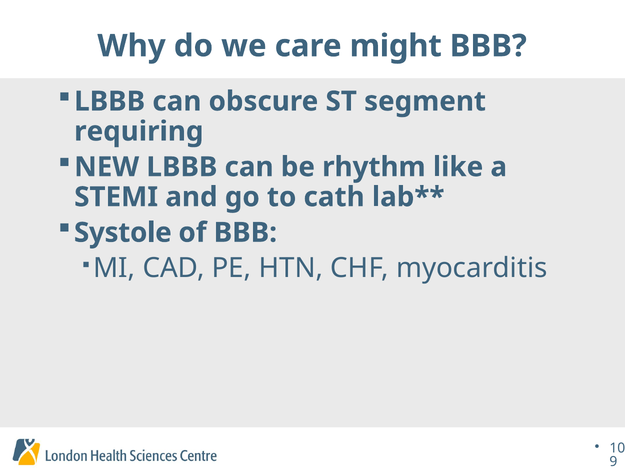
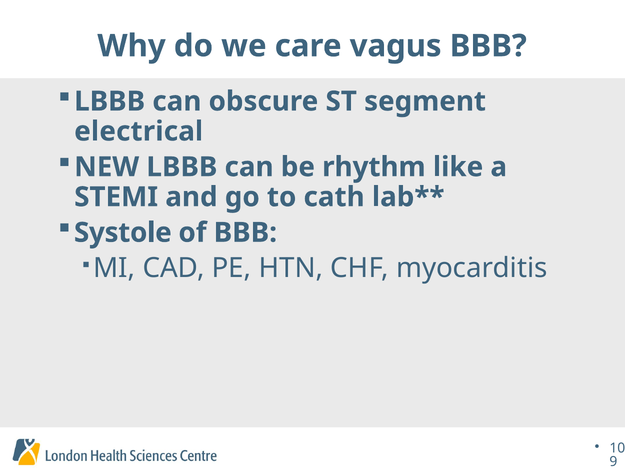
might: might -> vagus
requiring: requiring -> electrical
